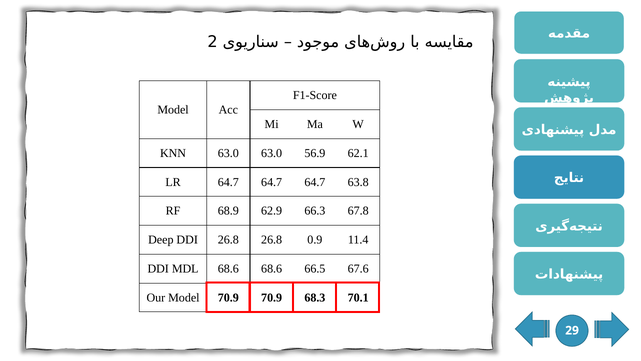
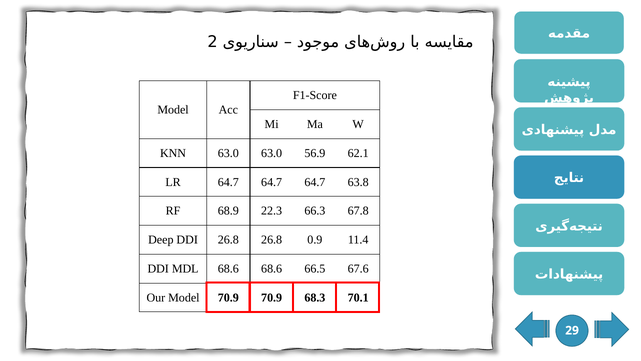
62.9: 62.9 -> 22.3
